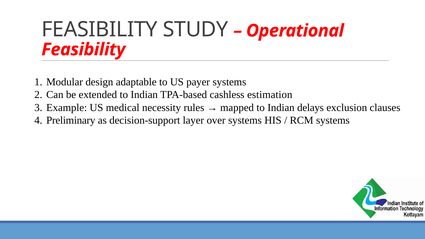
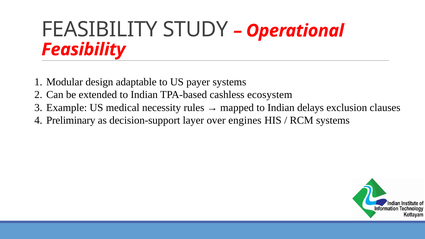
estimation: estimation -> ecosystem
over systems: systems -> engines
